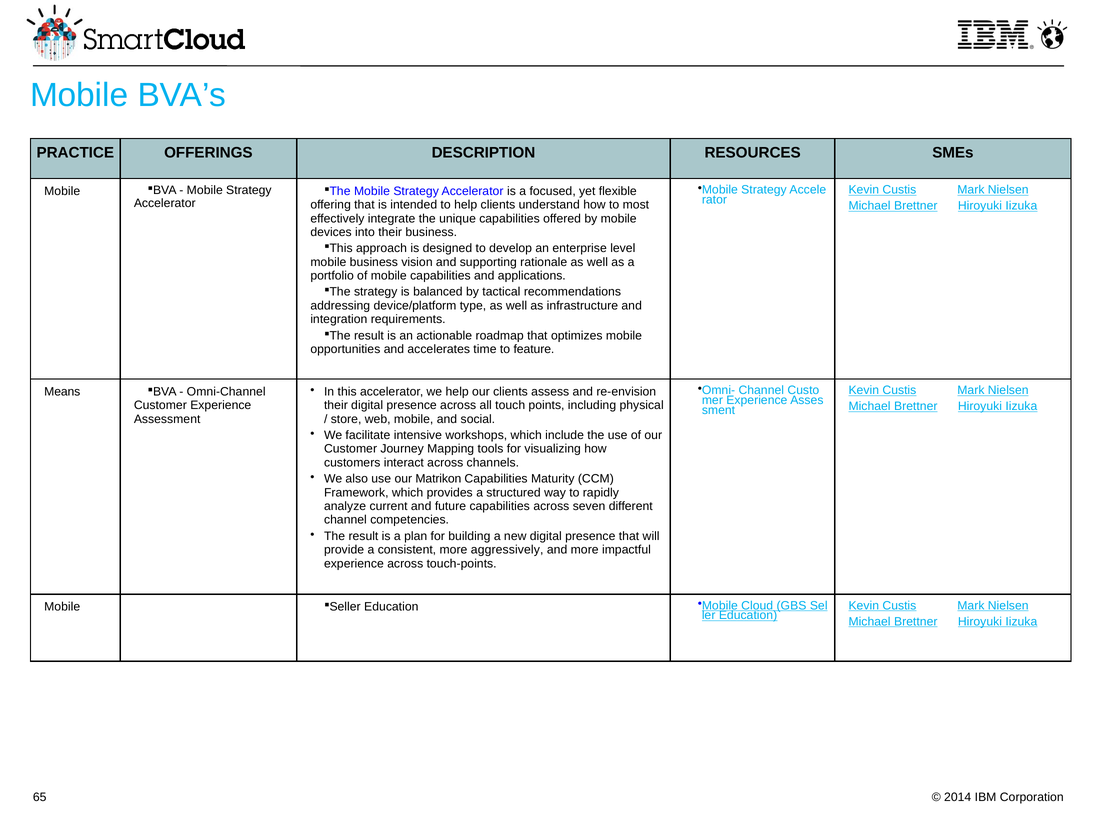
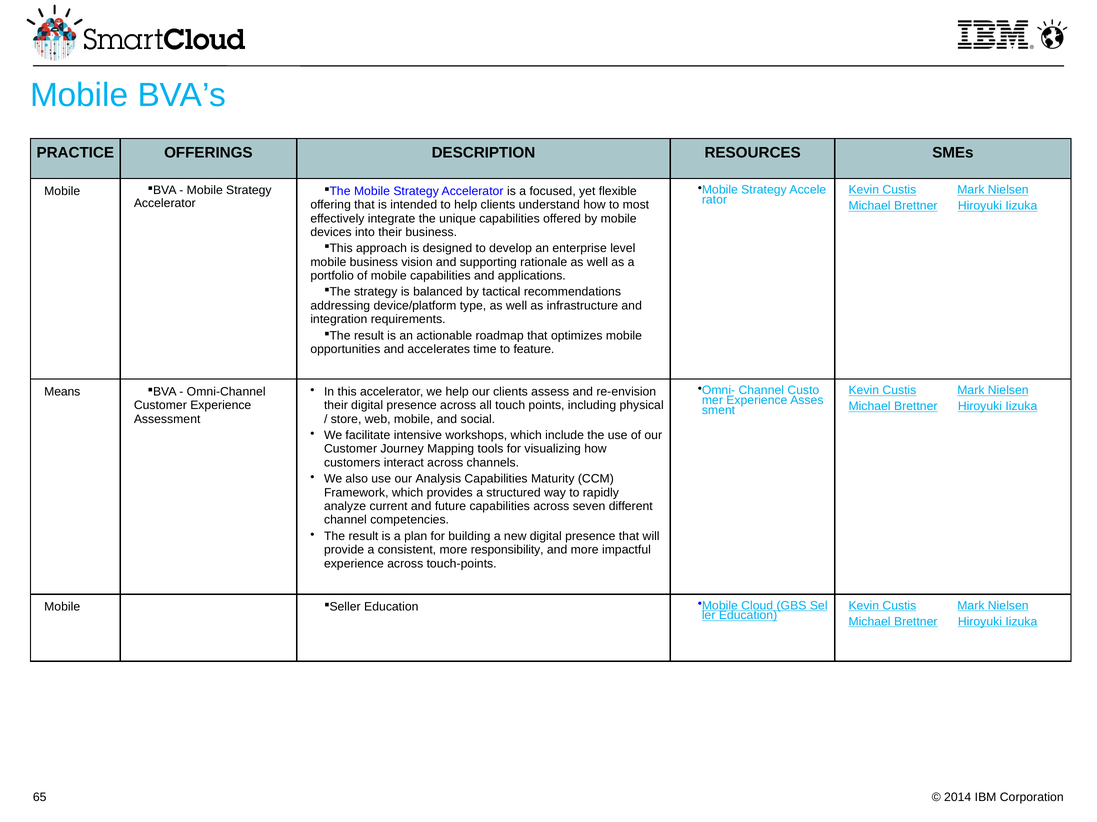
Matrikon: Matrikon -> Analysis
aggressively: aggressively -> responsibility
